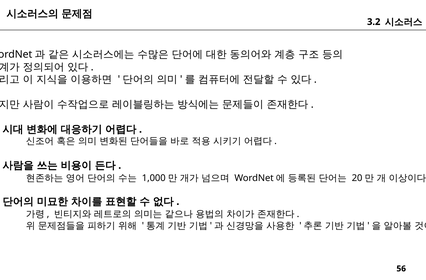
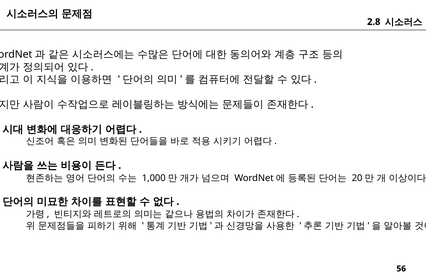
3.2: 3.2 -> 2.8
